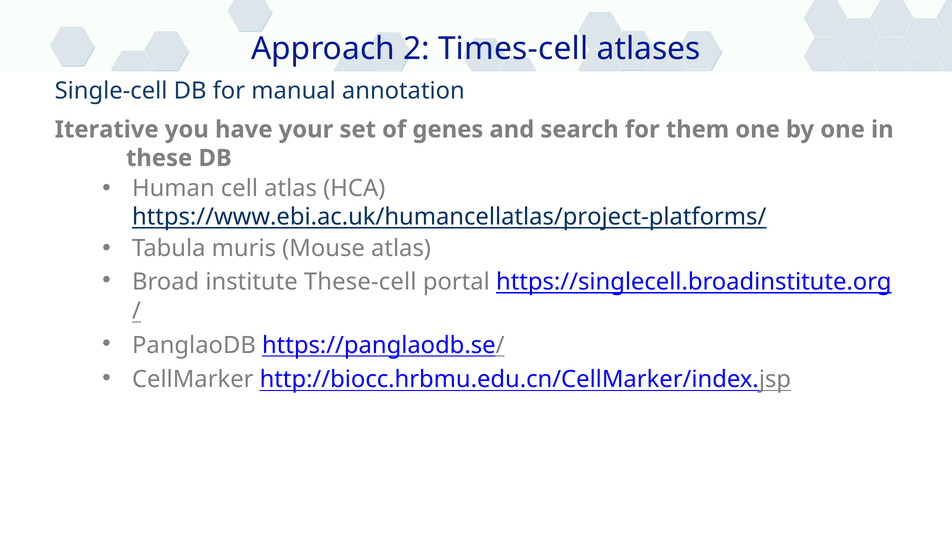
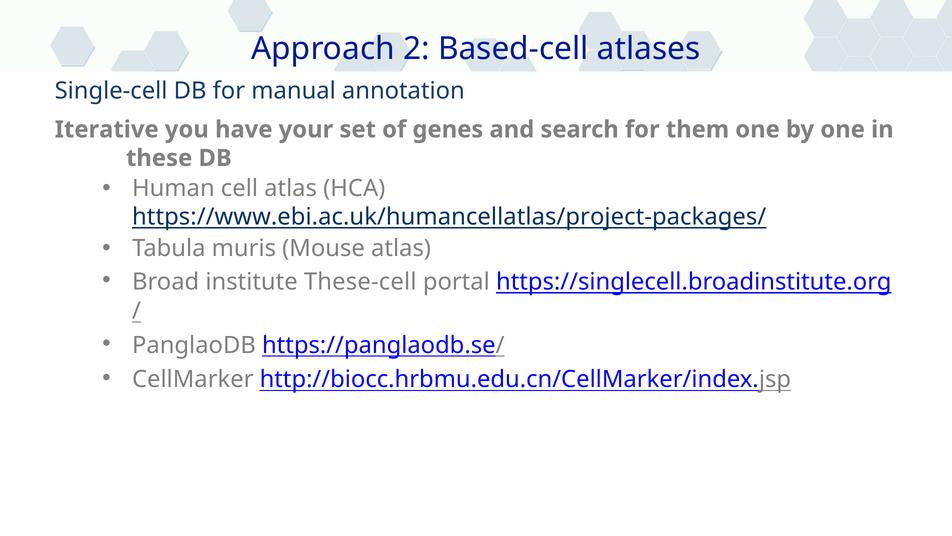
Times-cell: Times-cell -> Based-cell
https://www.ebi.ac.uk/humancellatlas/project-platforms/: https://www.ebi.ac.uk/humancellatlas/project-platforms/ -> https://www.ebi.ac.uk/humancellatlas/project-packages/
